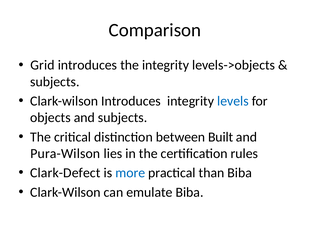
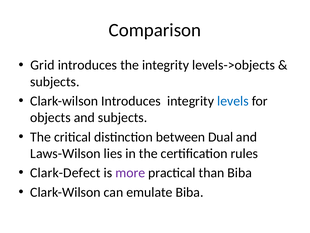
Built: Built -> Dual
Pura-Wilson: Pura-Wilson -> Laws-Wilson
more colour: blue -> purple
